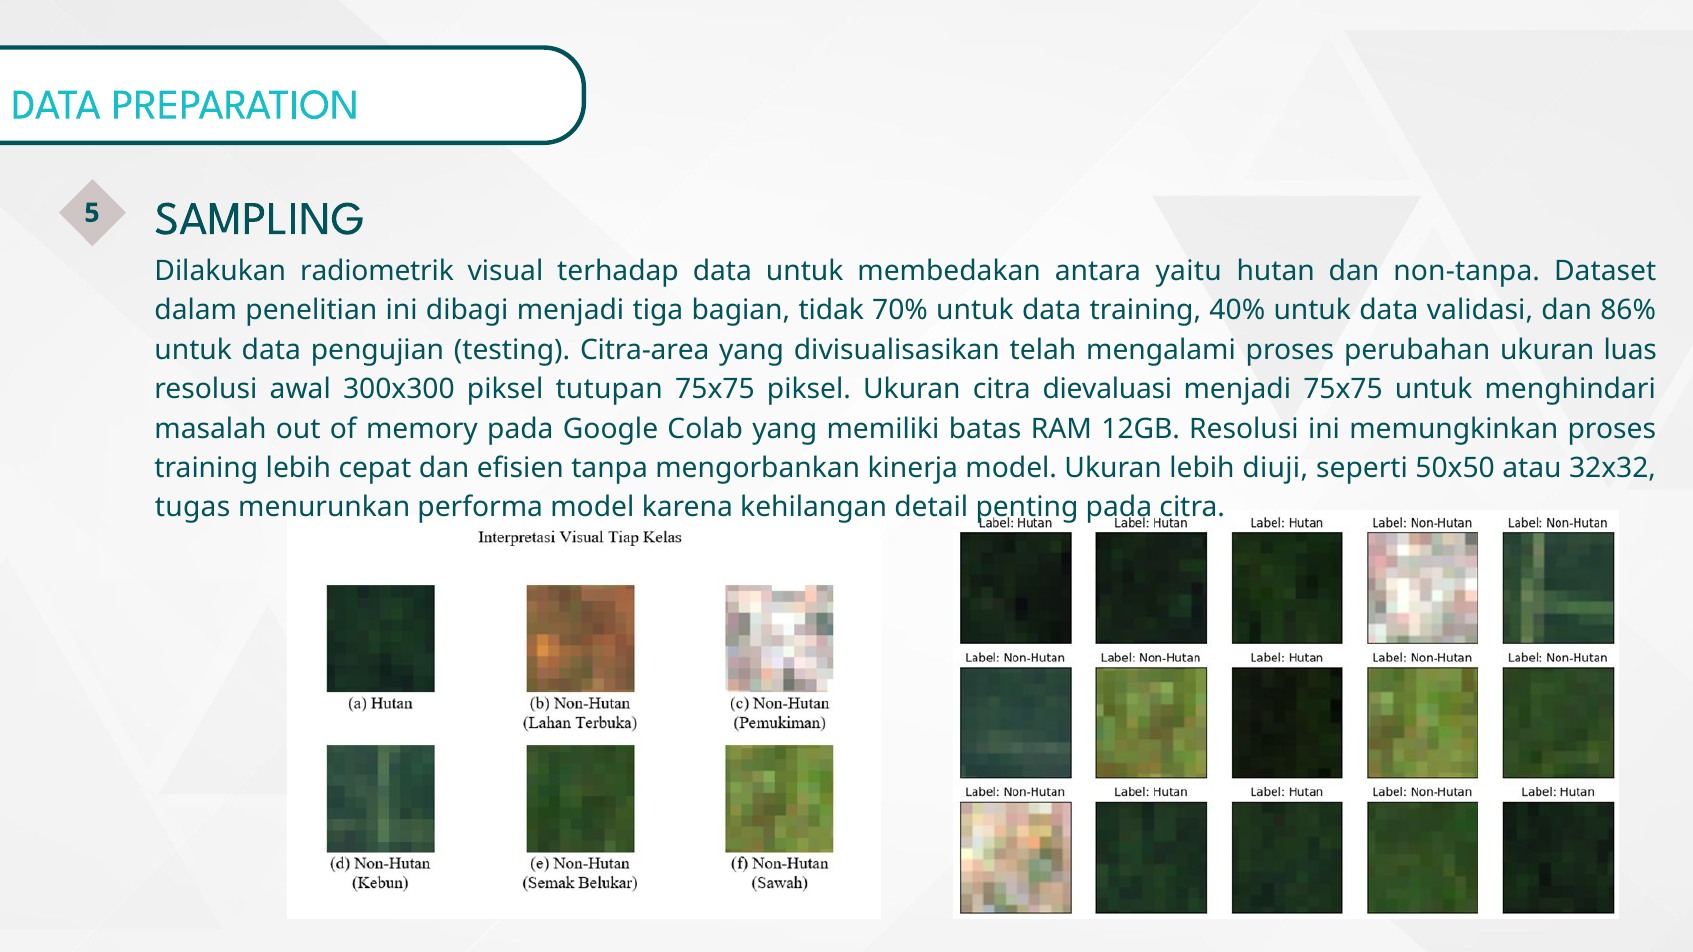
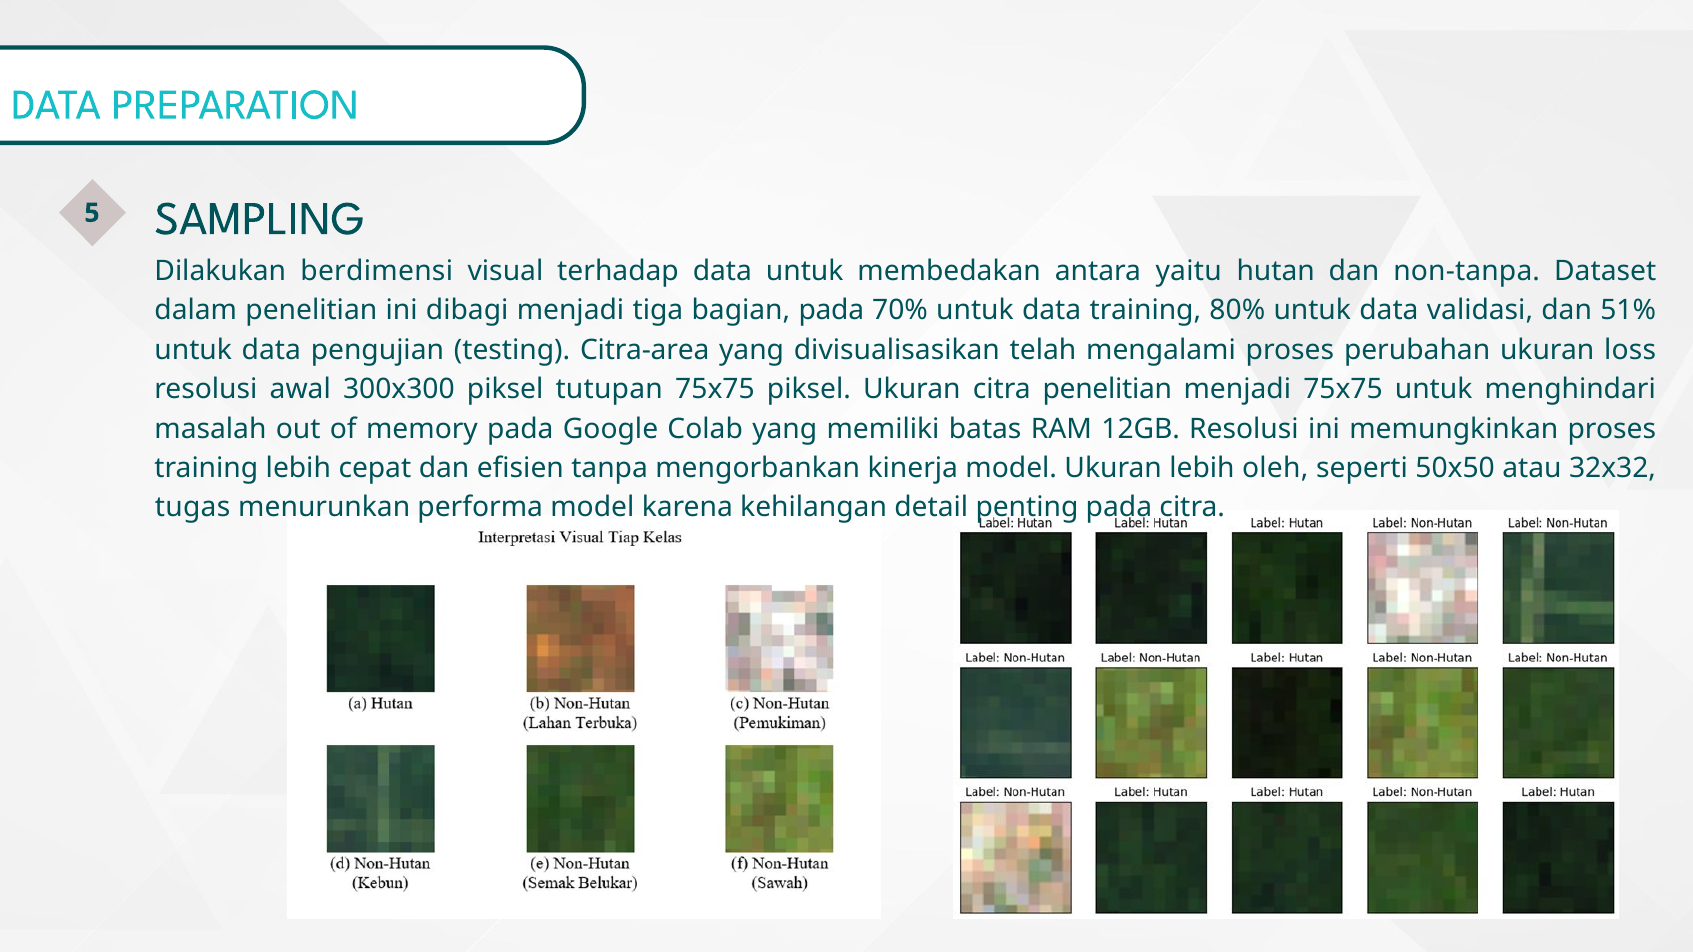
radiometrik: radiometrik -> berdimensi
bagian tidak: tidak -> pada
40%: 40% -> 80%
86%: 86% -> 51%
luas: luas -> loss
citra dievaluasi: dievaluasi -> penelitian
diuji: diuji -> oleh
